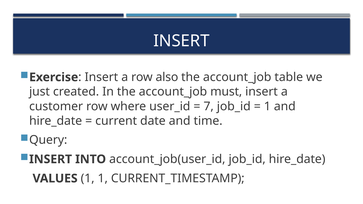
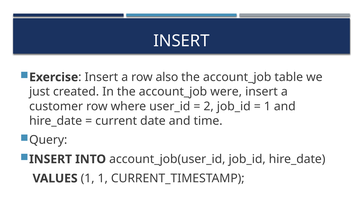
must: must -> were
7: 7 -> 2
